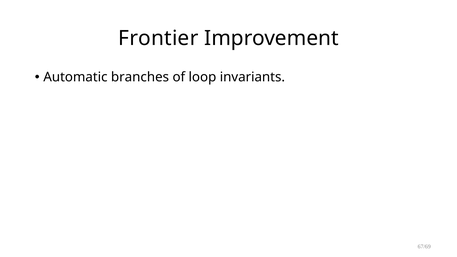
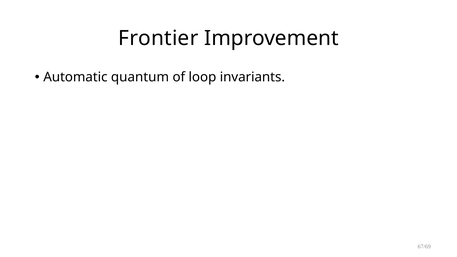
branches: branches -> quantum
